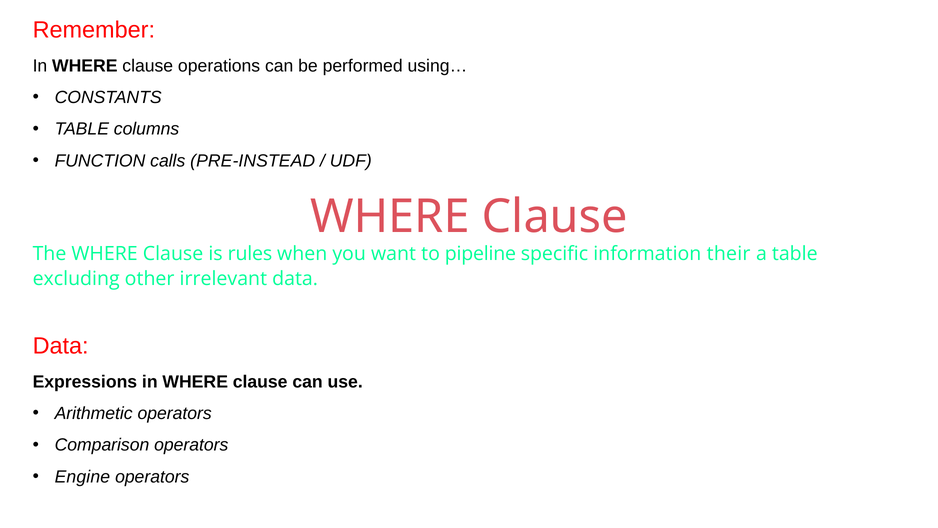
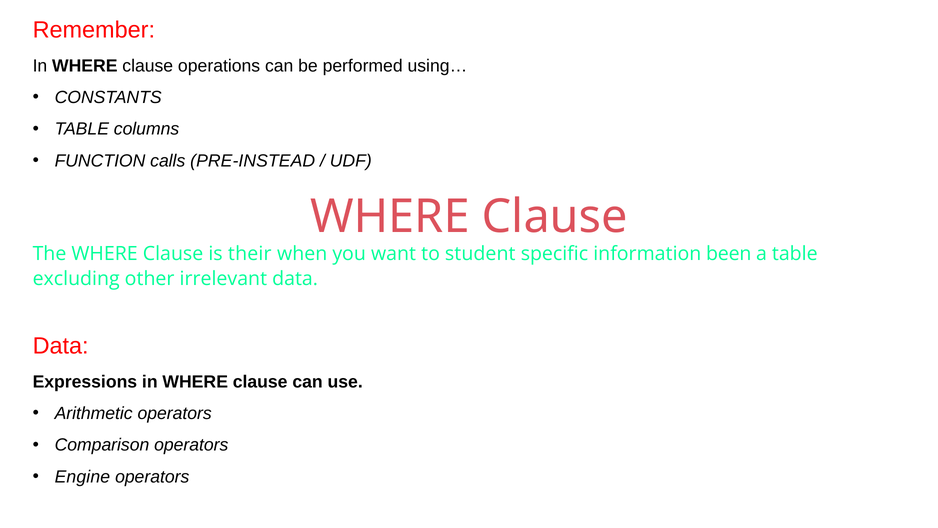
rules: rules -> their
pipeline: pipeline -> student
their: their -> been
